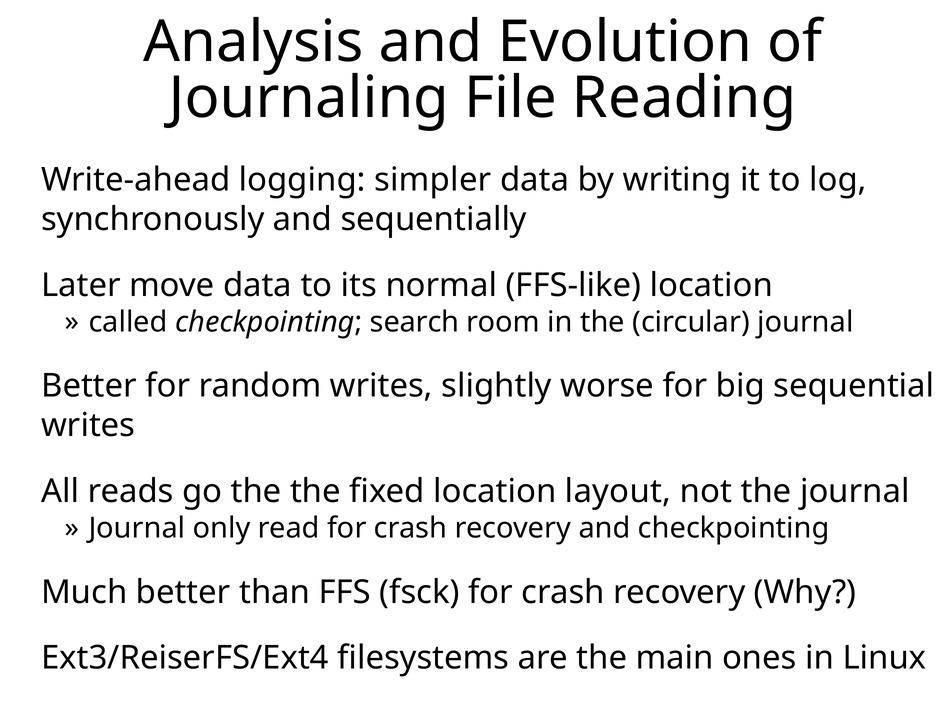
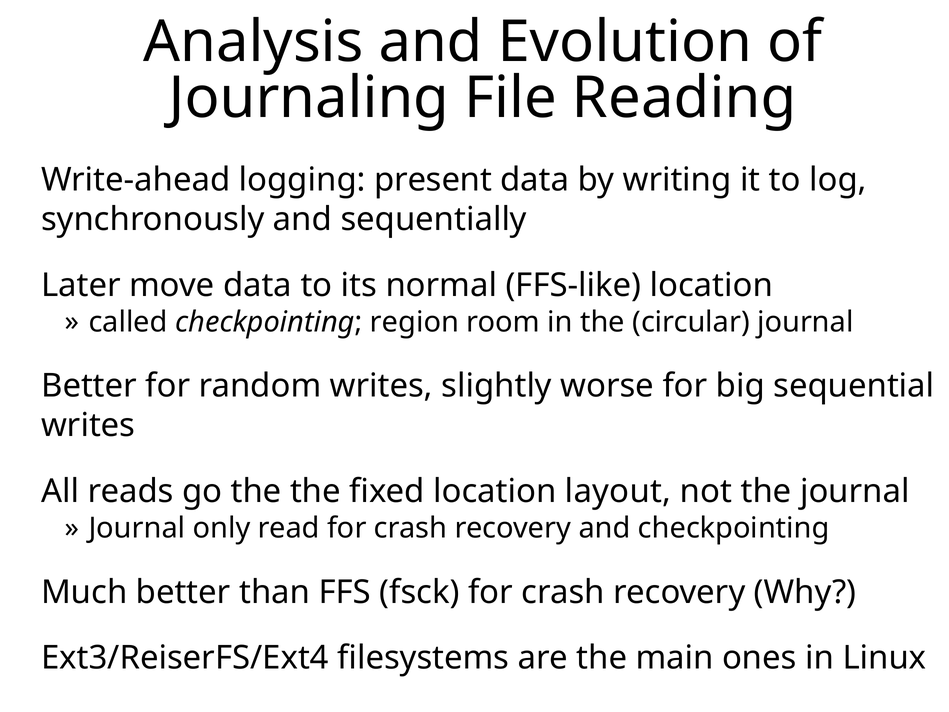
simpler: simpler -> present
search: search -> region
